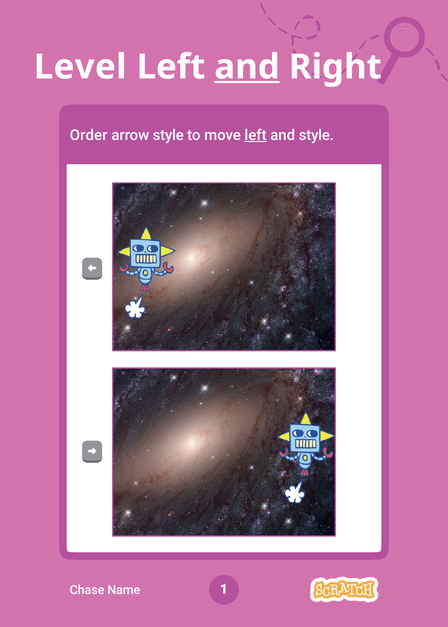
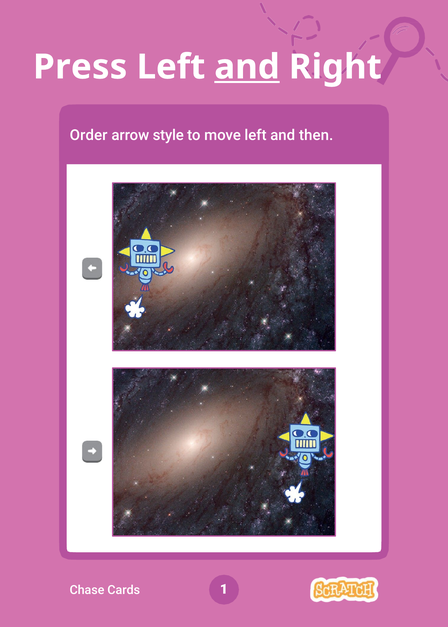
Level: Level -> Press
left at (256, 135) underline: present -> none
and style: style -> then
Name: Name -> Cards
